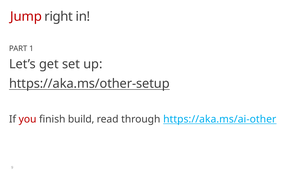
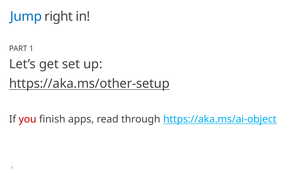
Jump colour: red -> blue
build: build -> apps
https://aka.ms/ai-other: https://aka.ms/ai-other -> https://aka.ms/ai-object
